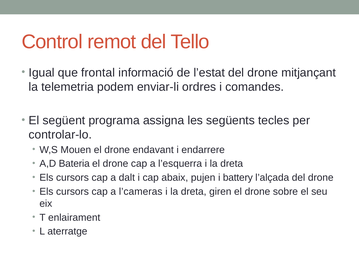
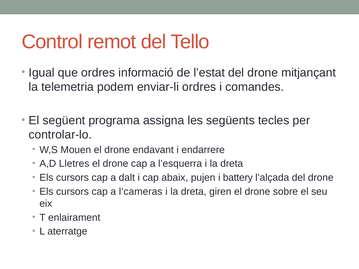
que frontal: frontal -> ordres
Bateria: Bateria -> Lletres
